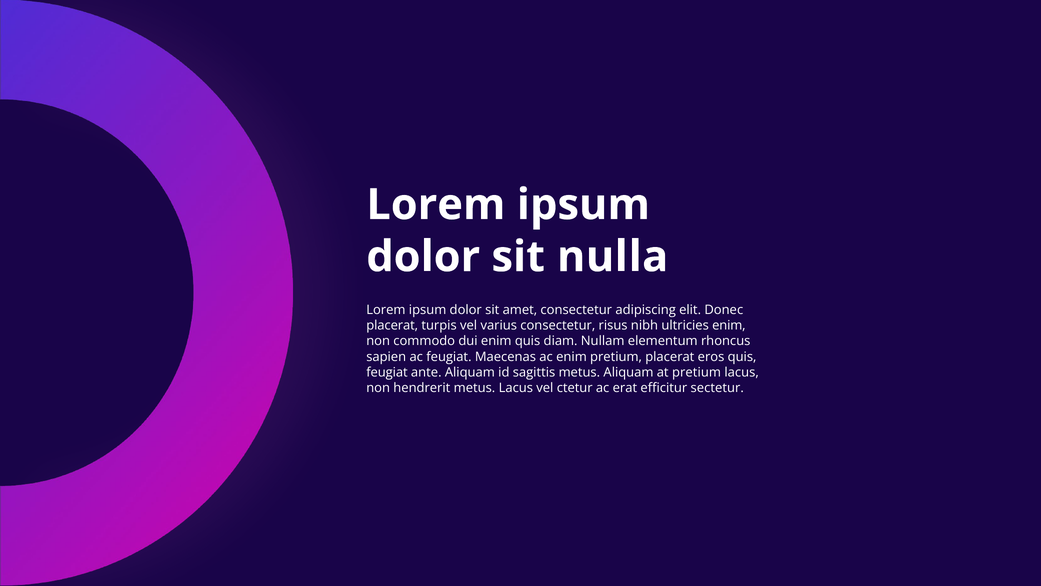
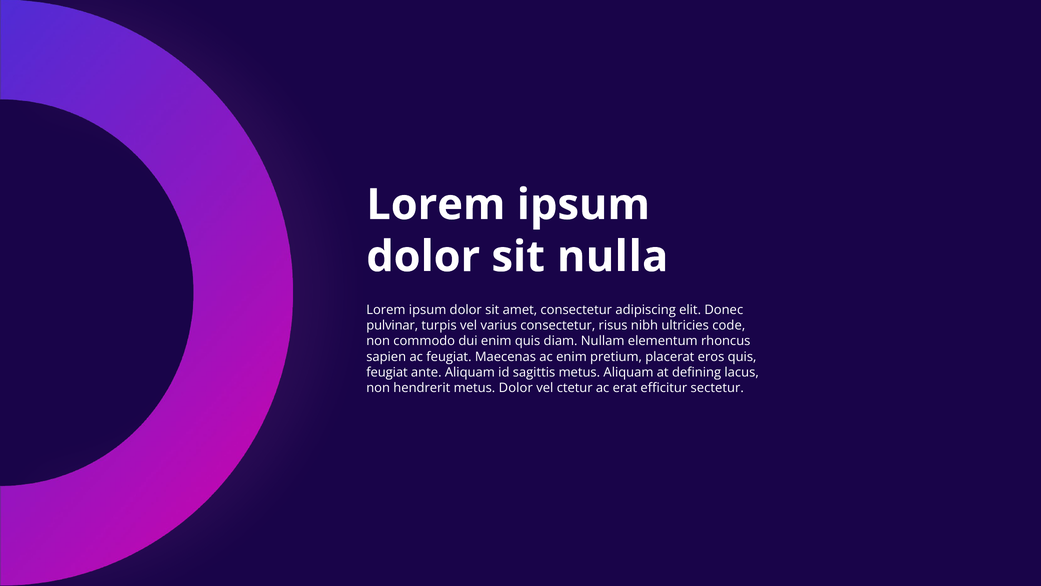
placerat at (392, 325): placerat -> pulvinar
ultricies enim: enim -> code
at pretium: pretium -> defining
metus Lacus: Lacus -> Dolor
